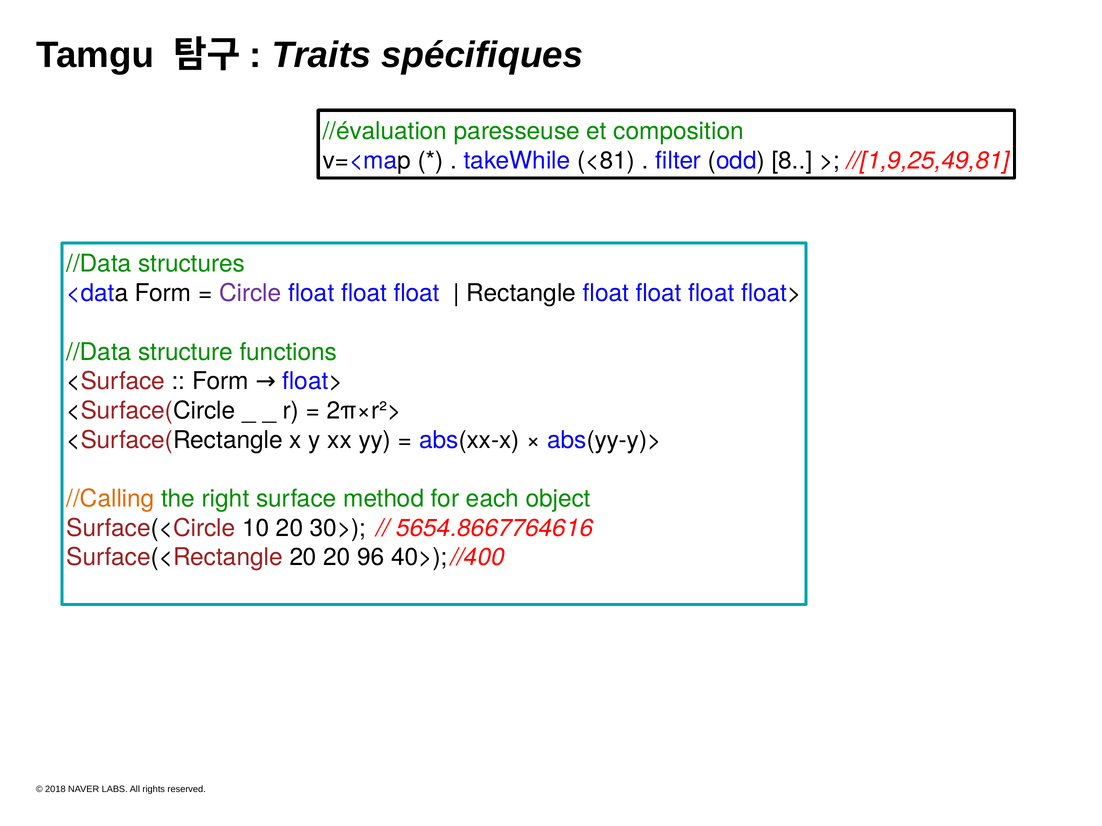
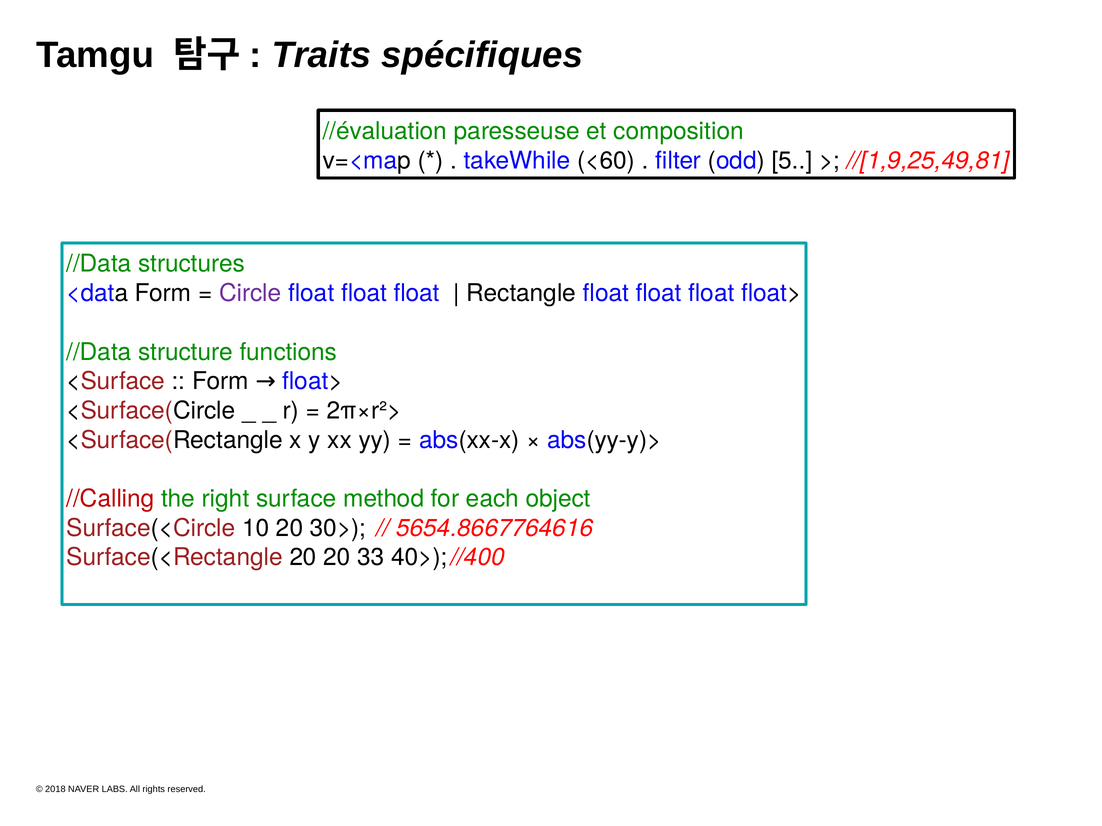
<81: <81 -> <60
8: 8 -> 5
//Calling colour: orange -> red
96: 96 -> 33
